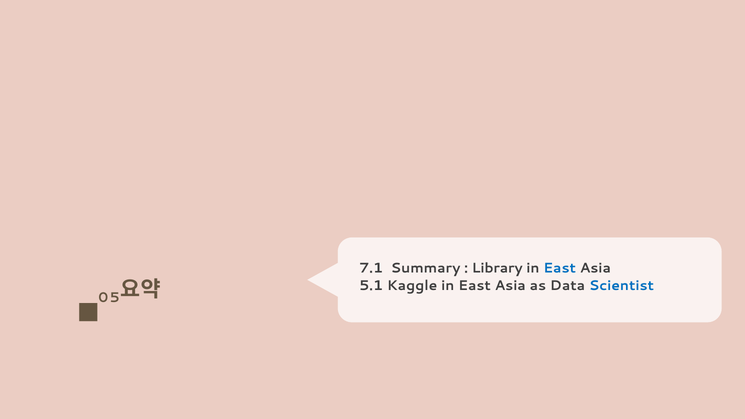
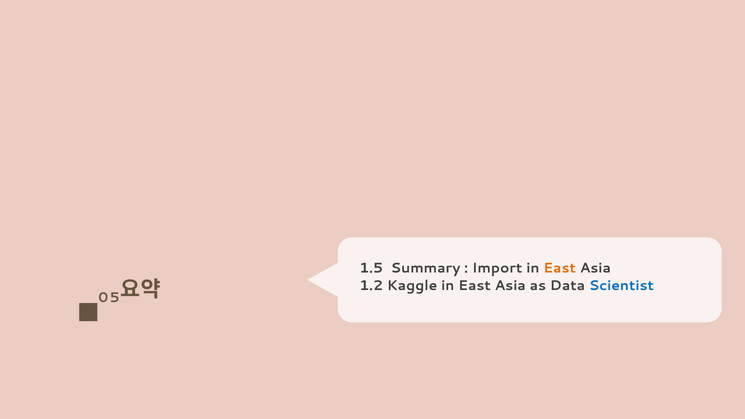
7.1: 7.1 -> 1.5
Library: Library -> Import
East at (560, 268) colour: blue -> orange
5.1: 5.1 -> 1.2
